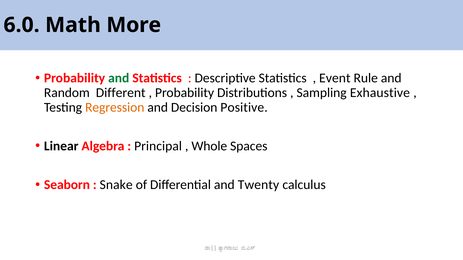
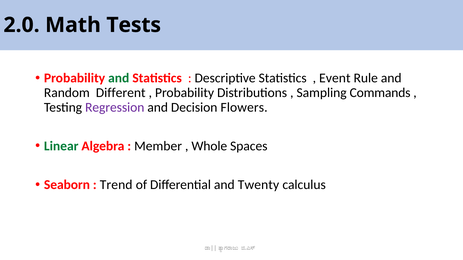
6.0: 6.0 -> 2.0
More: More -> Tests
Exhaustive: Exhaustive -> Commands
Regression colour: orange -> purple
Positive: Positive -> Flowers
Linear colour: black -> green
Principal: Principal -> Member
Snake: Snake -> Trend
